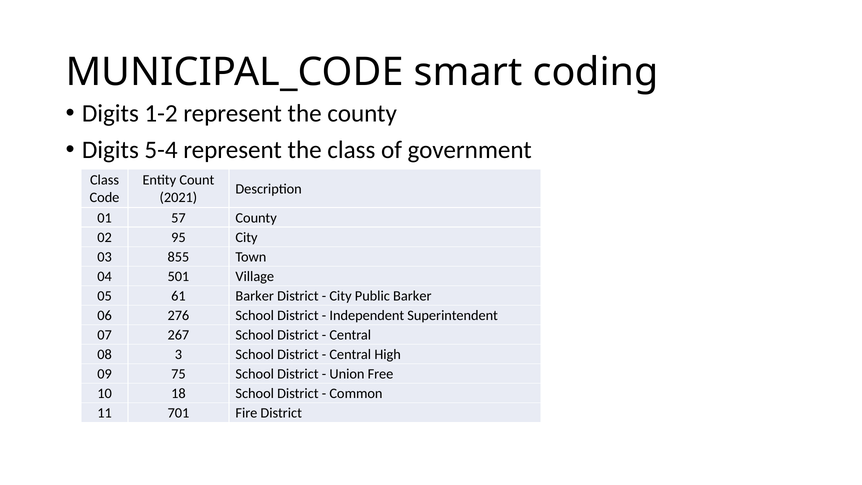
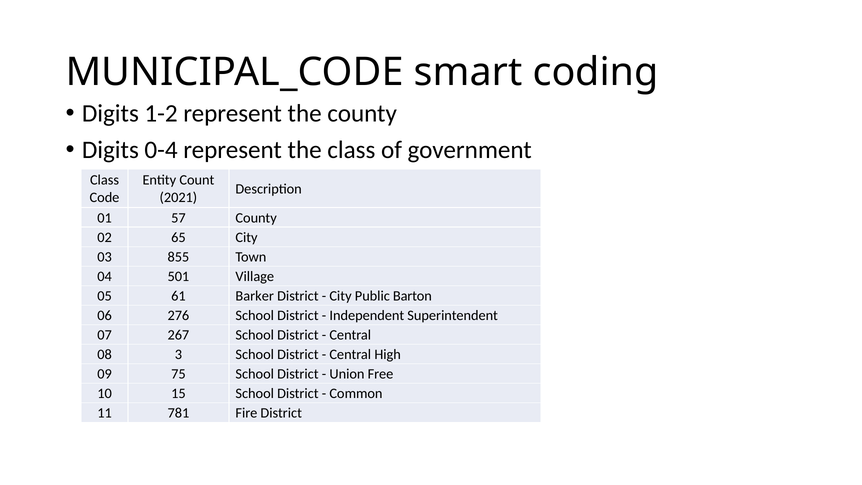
5-4: 5-4 -> 0-4
95: 95 -> 65
Public Barker: Barker -> Barton
18: 18 -> 15
701: 701 -> 781
